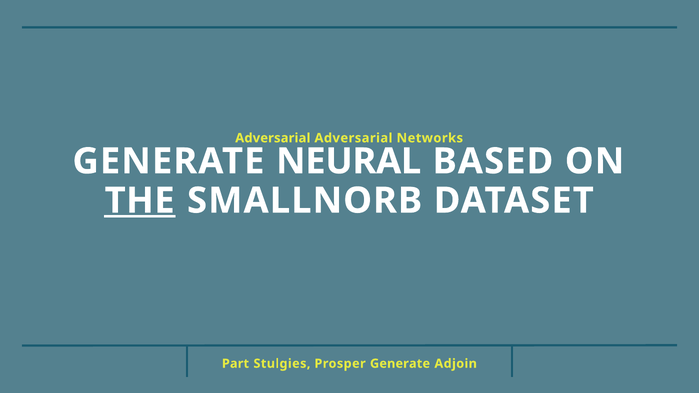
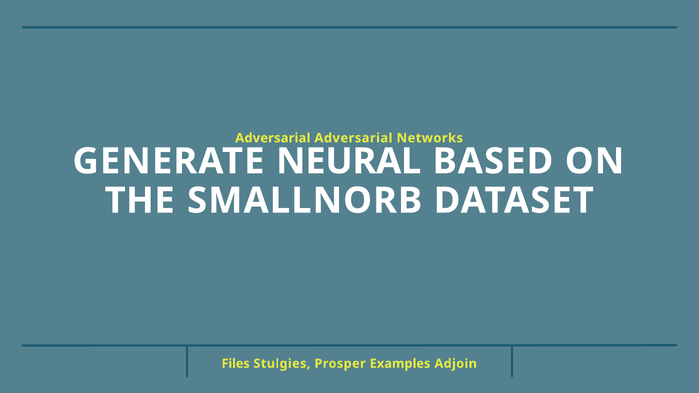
THE underline: present -> none
Part: Part -> Files
Prosper Generate: Generate -> Examples
